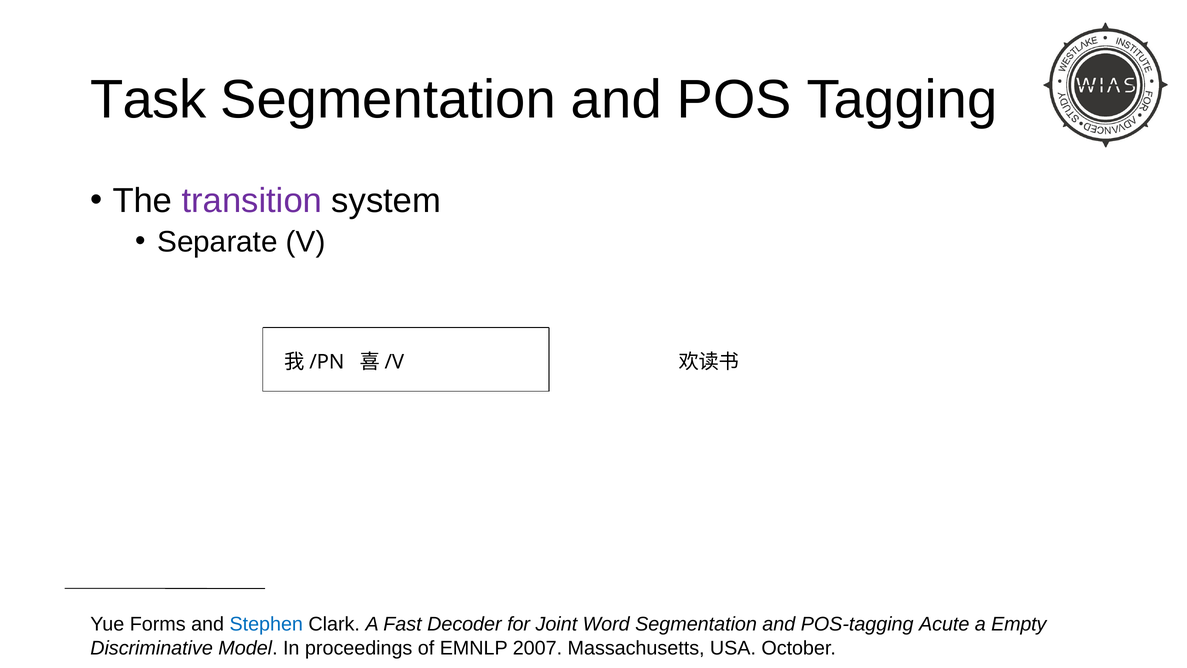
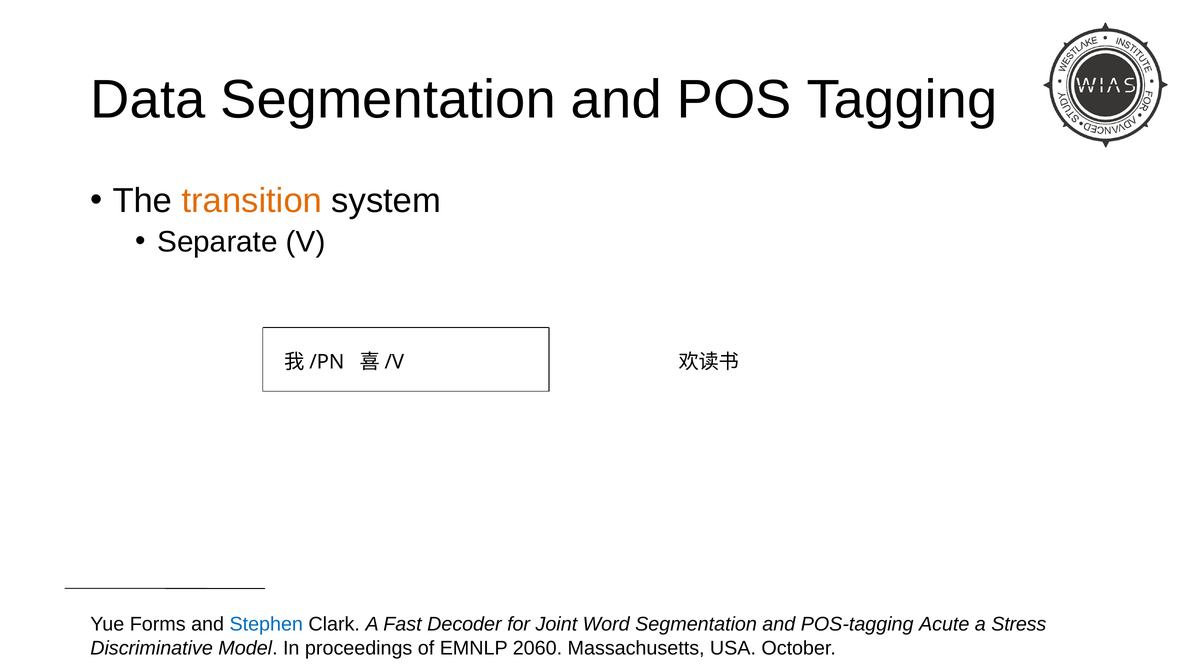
Task: Task -> Data
transition colour: purple -> orange
Empty: Empty -> Stress
2007: 2007 -> 2060
